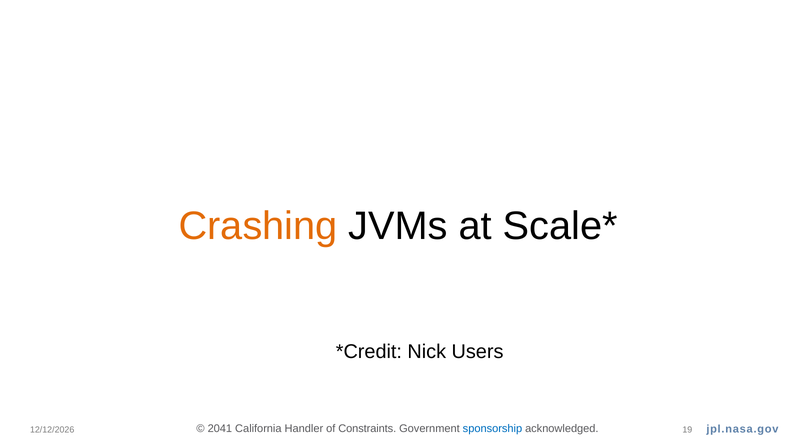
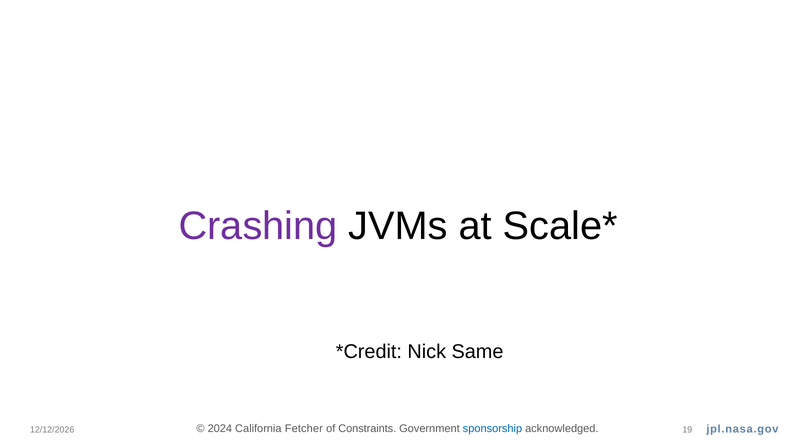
Crashing colour: orange -> purple
Users: Users -> Same
2041: 2041 -> 2024
Handler: Handler -> Fetcher
